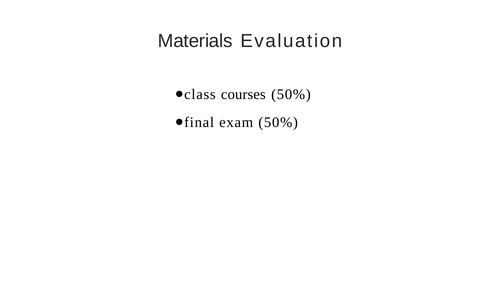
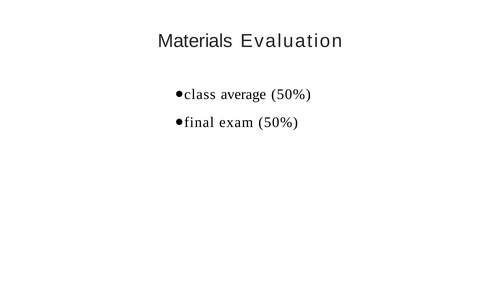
courses: courses -> average
